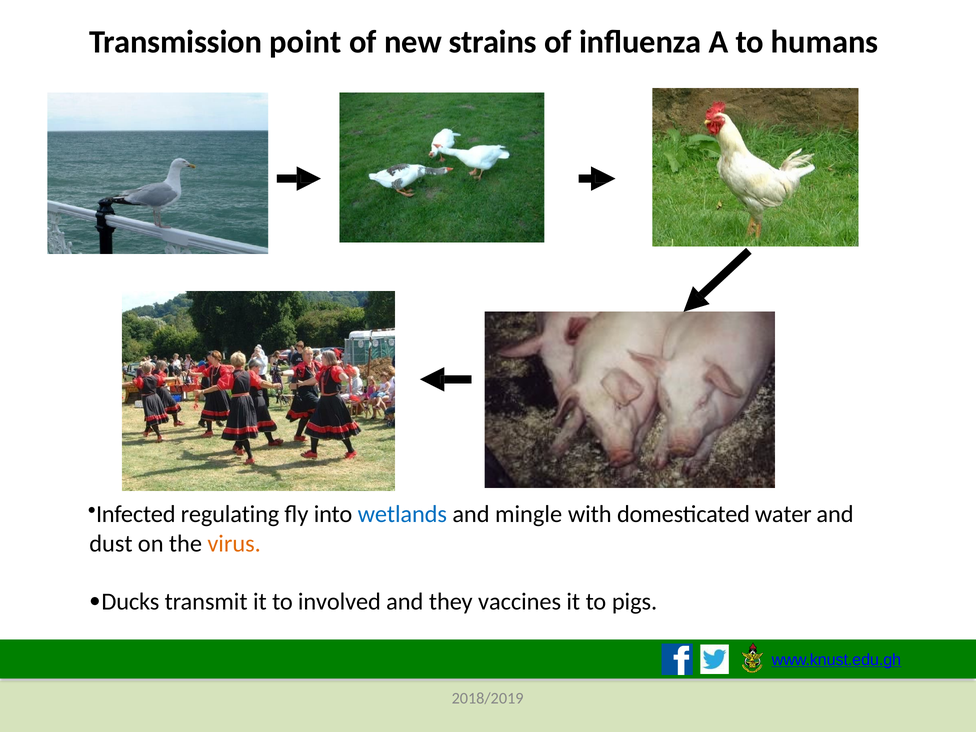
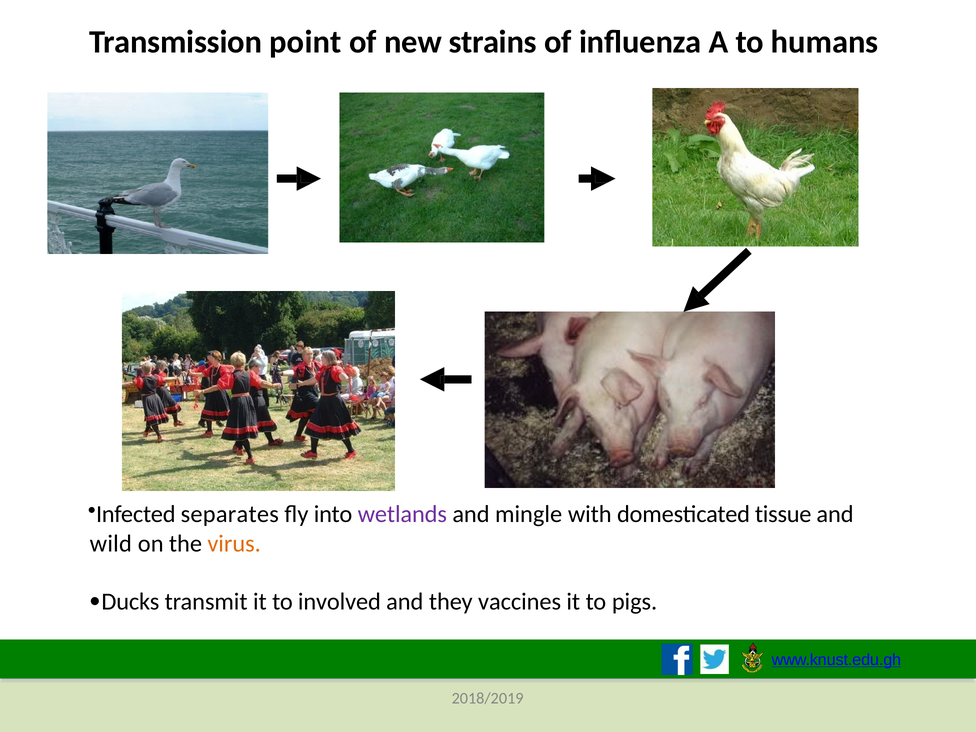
regulating: regulating -> separates
wetlands colour: blue -> purple
water: water -> tissue
dust: dust -> wild
